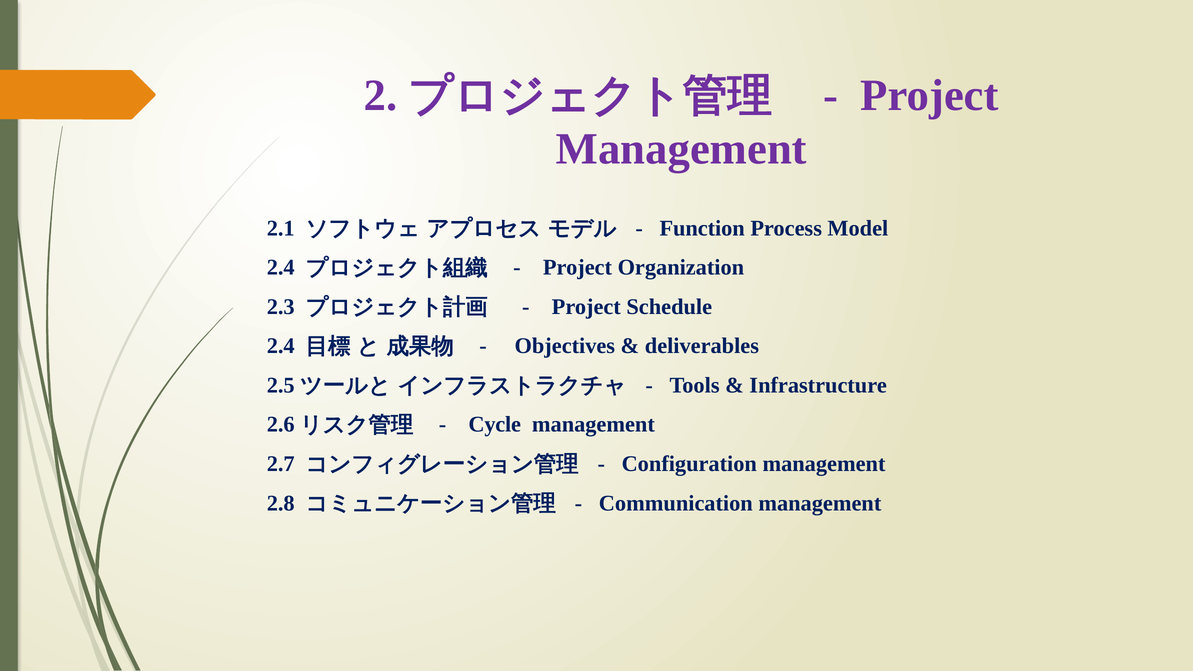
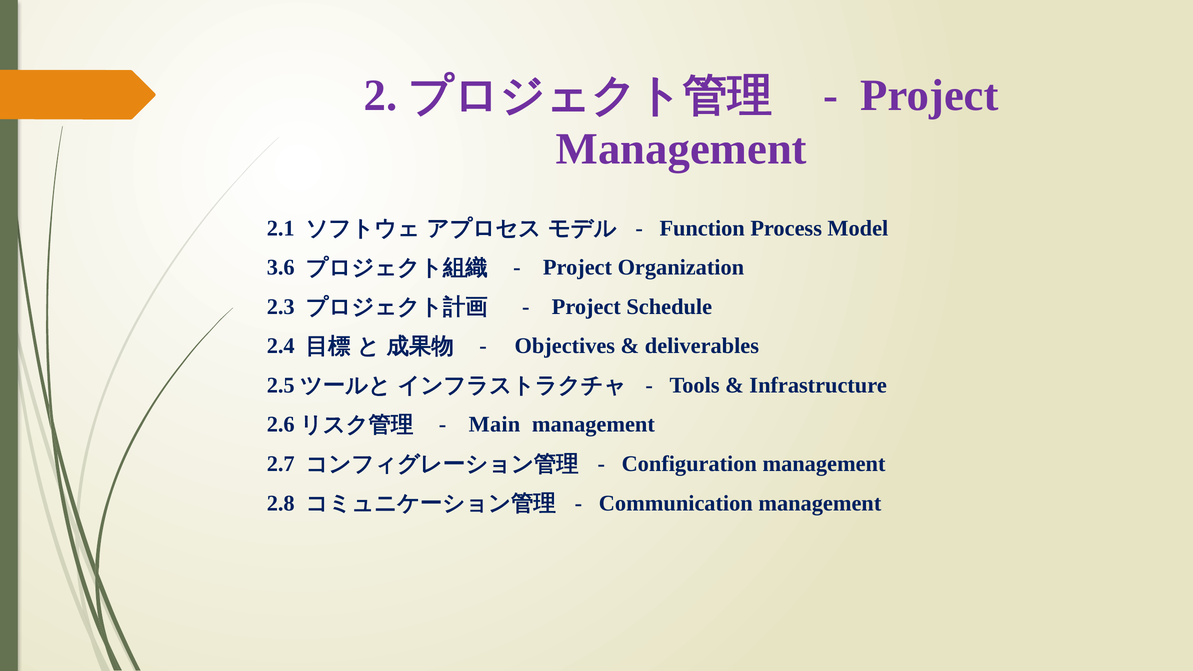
2.4 at (281, 268): 2.4 -> 3.6
Cycle: Cycle -> Main
